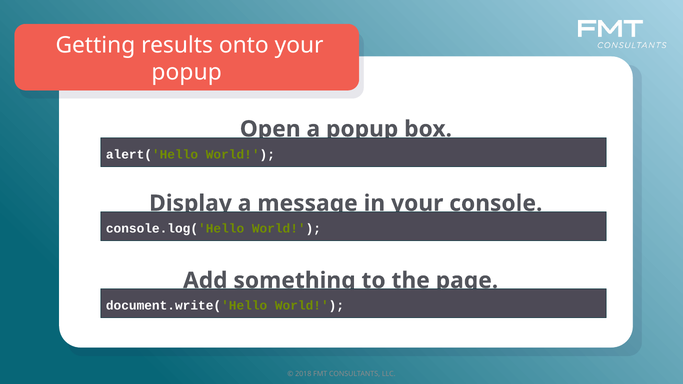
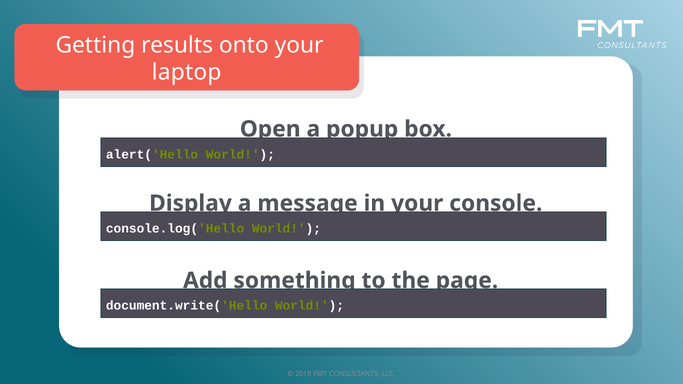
popup at (187, 72): popup -> laptop
